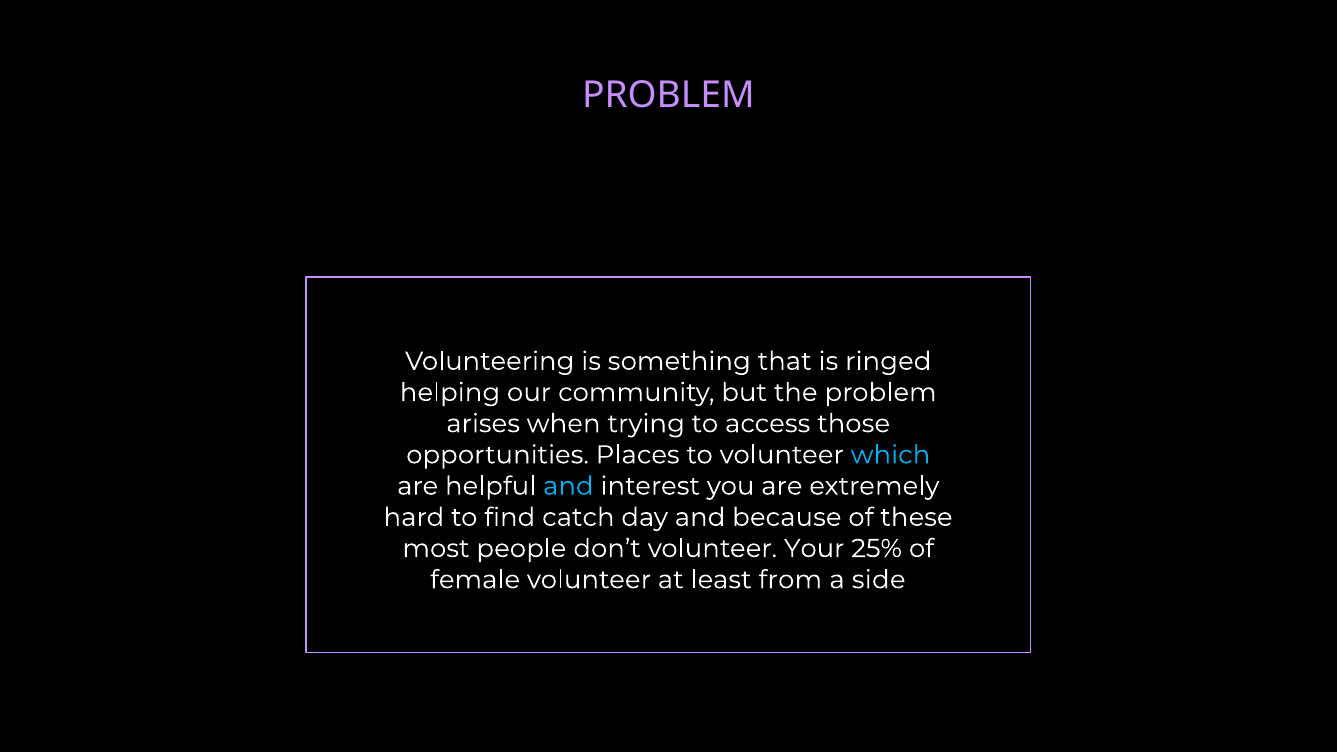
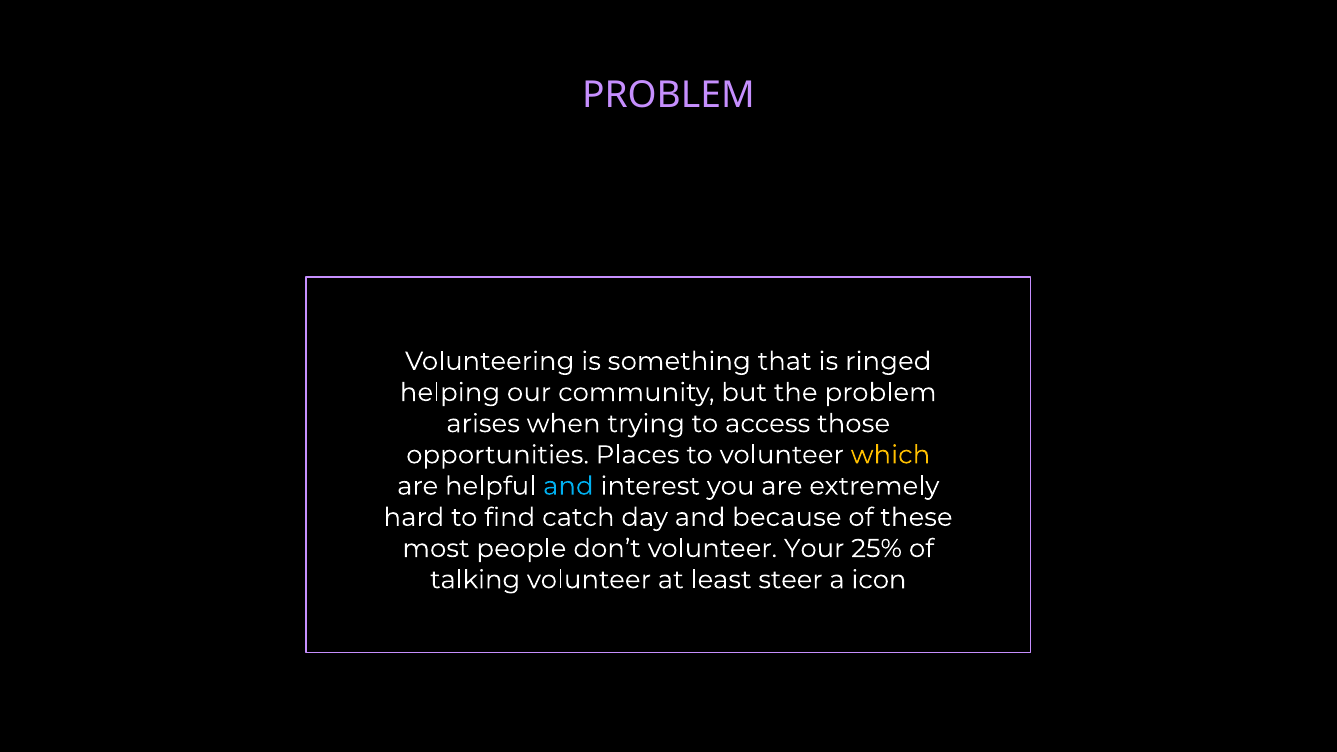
which colour: light blue -> yellow
female: female -> talking
from: from -> steer
side: side -> icon
